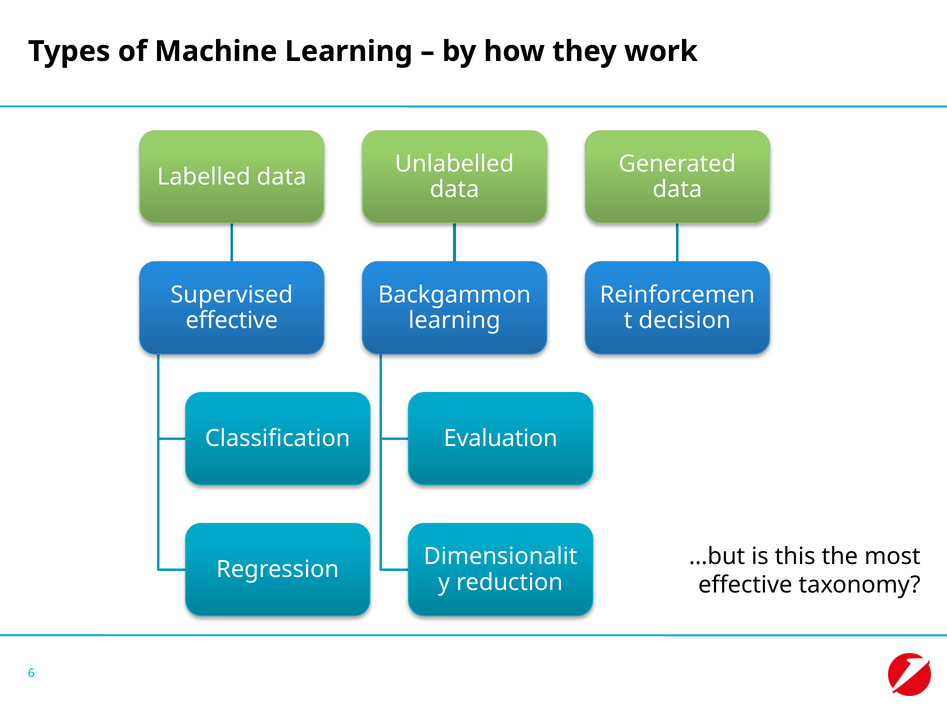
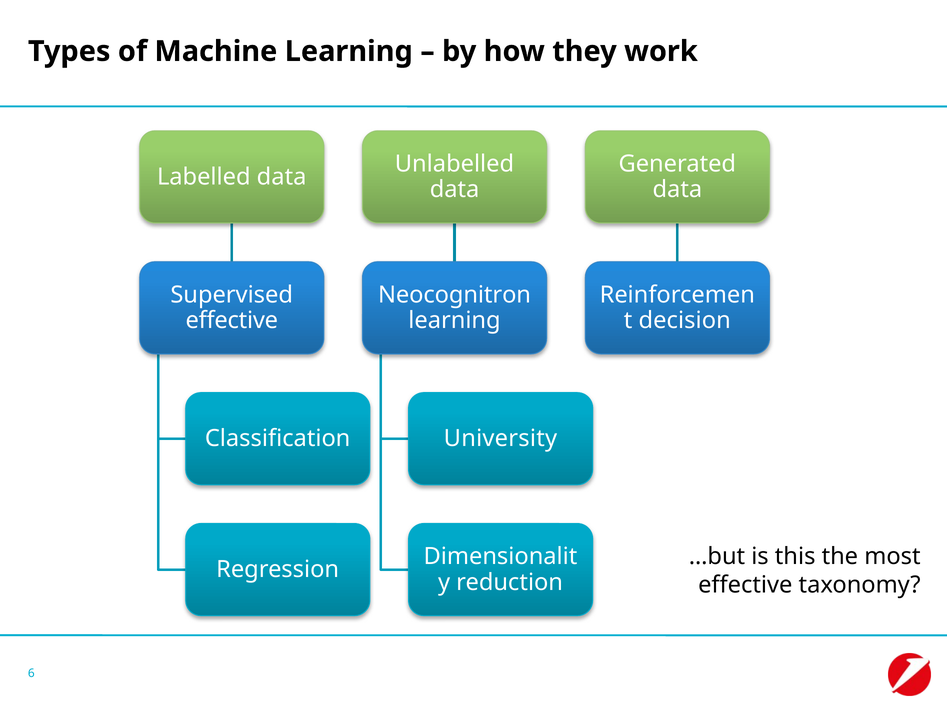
Backgammon: Backgammon -> Neocognitron
Evaluation: Evaluation -> University
